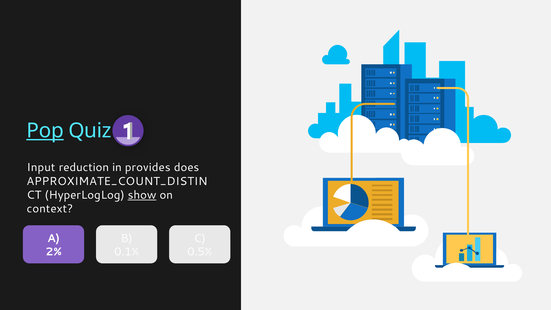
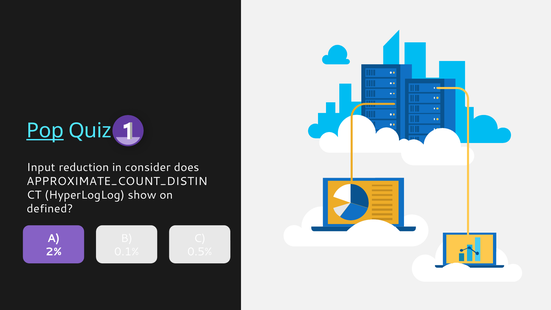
provides: provides -> consider
show underline: present -> none
context: context -> defined
